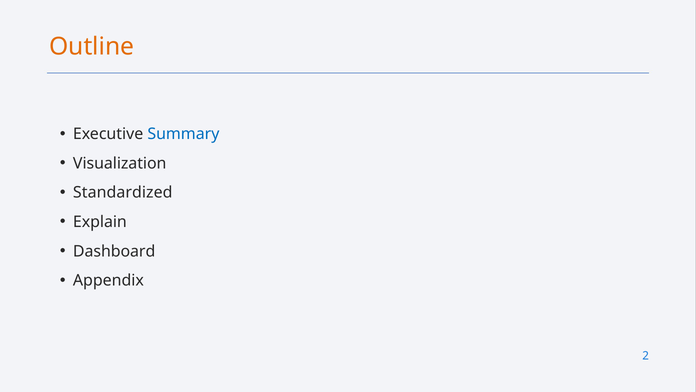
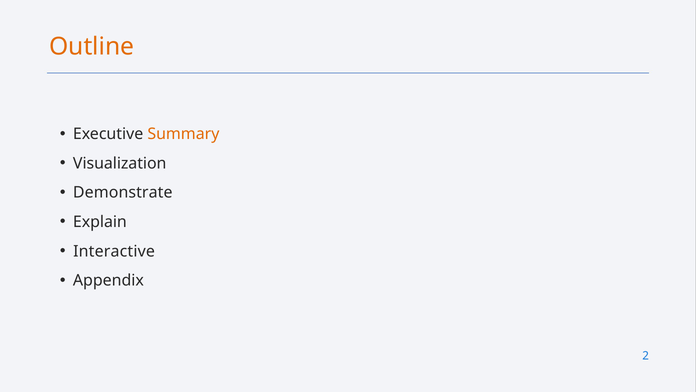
Summary colour: blue -> orange
Standardized: Standardized -> Demonstrate
Dashboard: Dashboard -> Interactive
